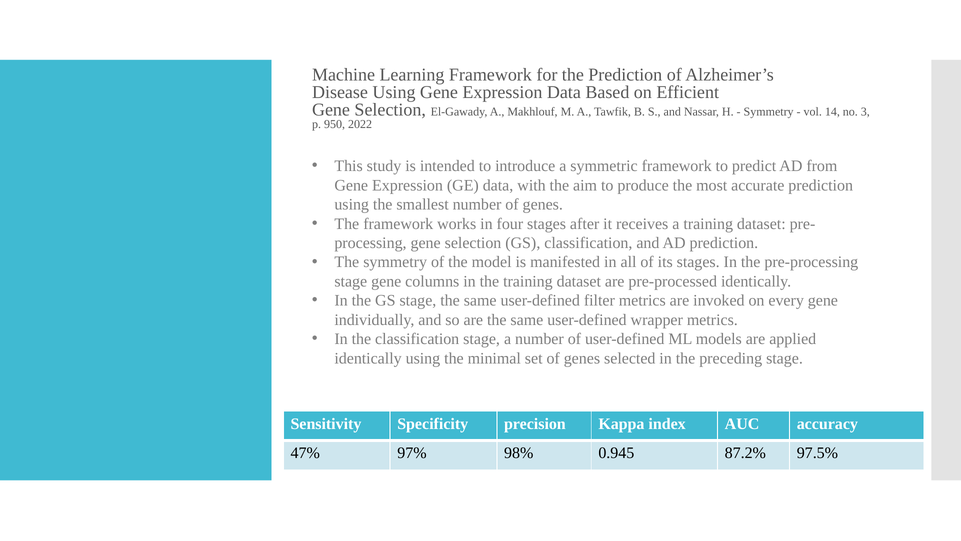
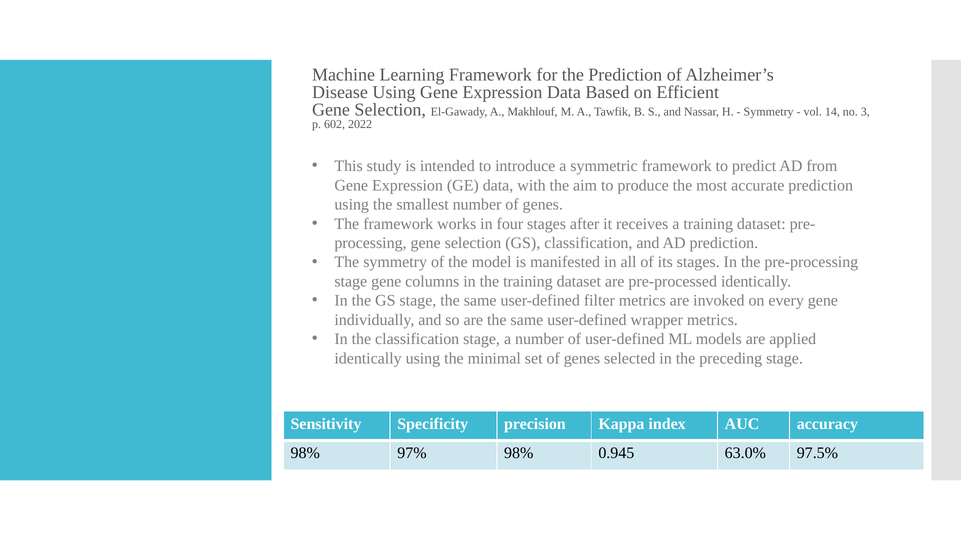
950: 950 -> 602
47% at (305, 453): 47% -> 98%
87.2%: 87.2% -> 63.0%
